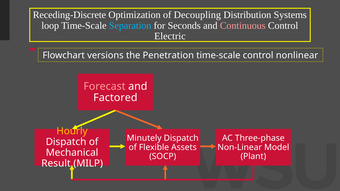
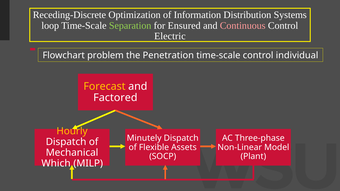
Decoupling: Decoupling -> Information
Separation colour: light blue -> light green
Seconds: Seconds -> Ensured
versions: versions -> problem
nonlinear: nonlinear -> individual
Forecast colour: pink -> yellow
Result: Result -> Which
